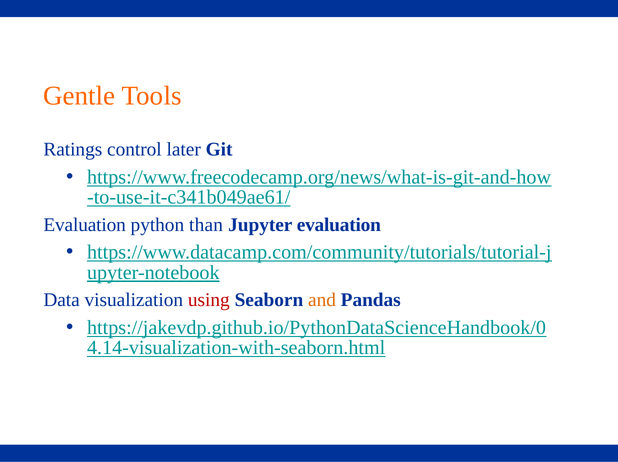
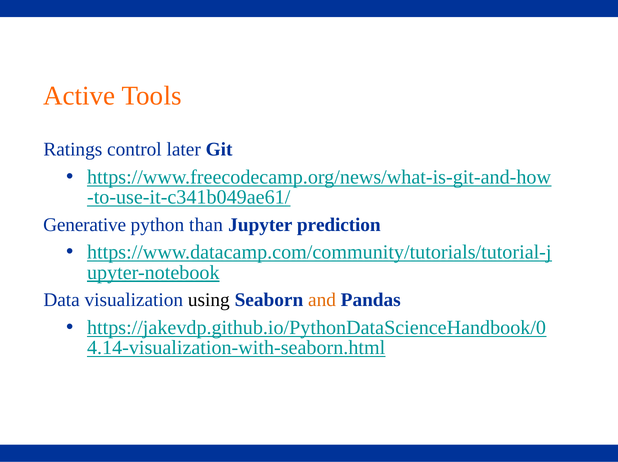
Gentle: Gentle -> Active
Evaluation at (85, 225): Evaluation -> Generative
Jupyter evaluation: evaluation -> prediction
using colour: red -> black
